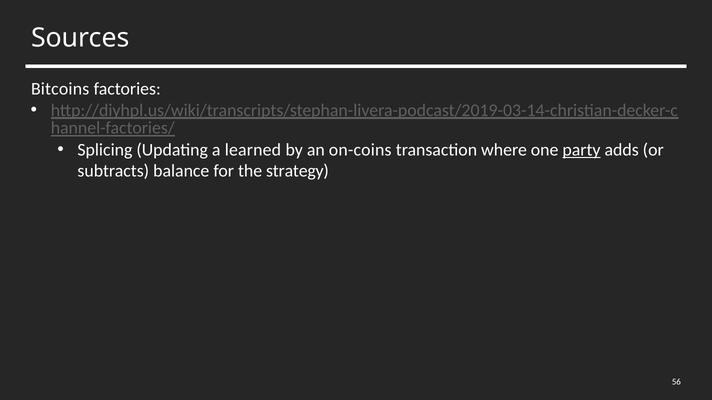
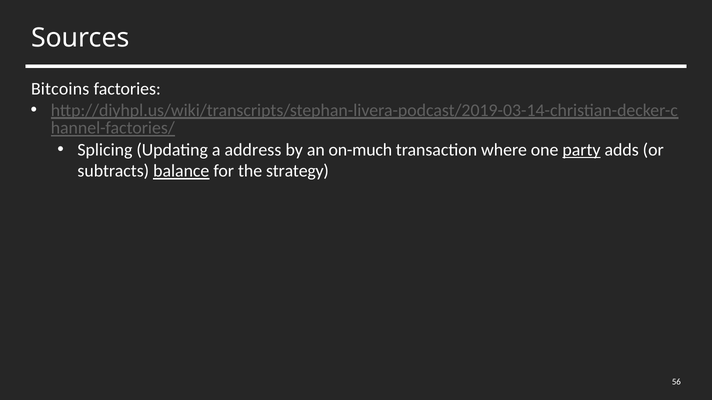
learned: learned -> address
on-coins: on-coins -> on-much
balance underline: none -> present
